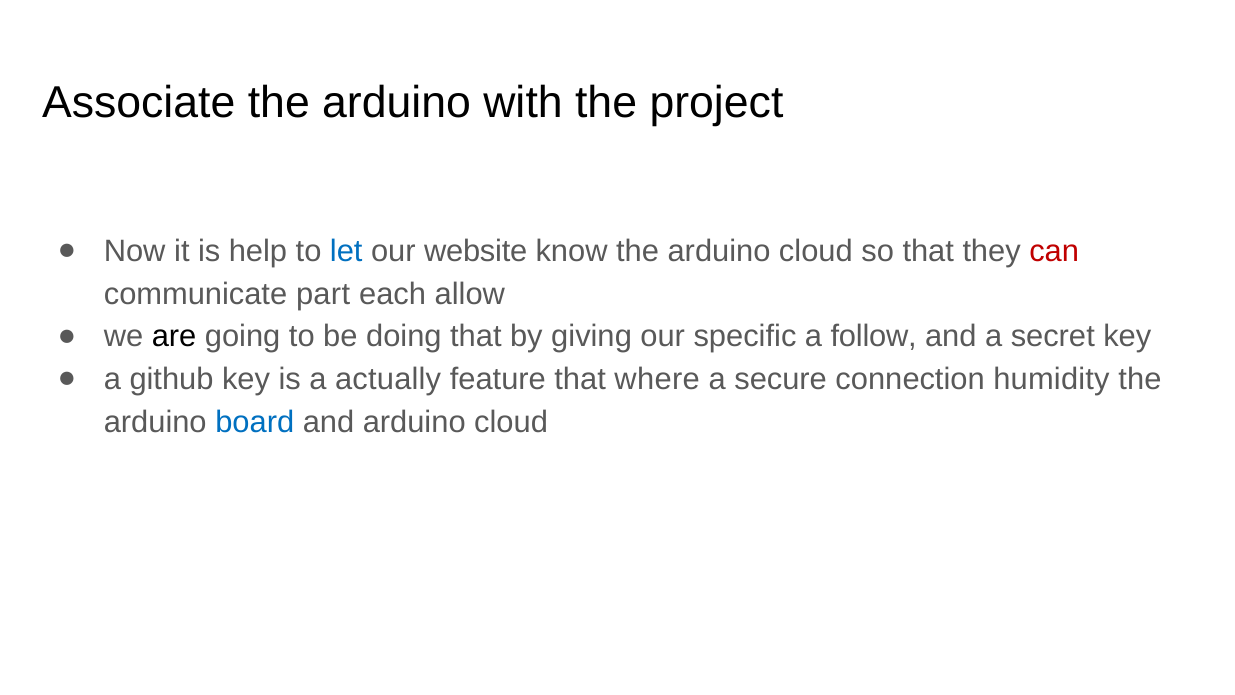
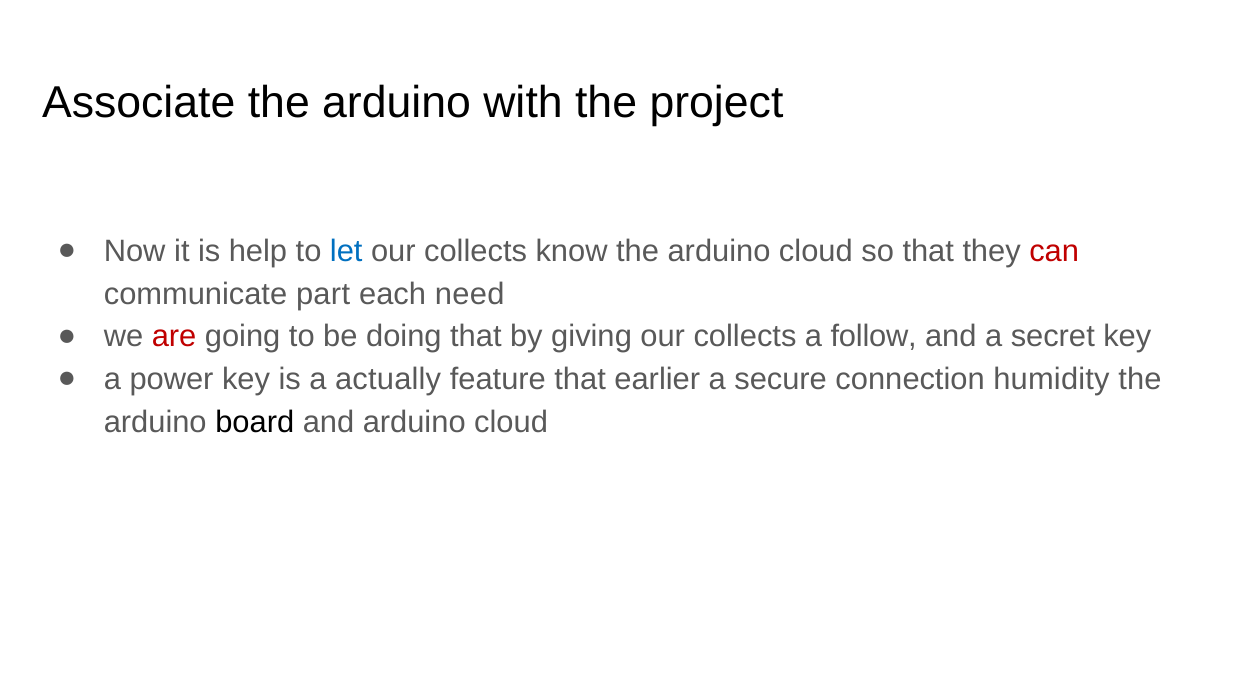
website at (476, 251): website -> collects
allow: allow -> need
are colour: black -> red
giving our specific: specific -> collects
github: github -> power
where: where -> earlier
board colour: blue -> black
